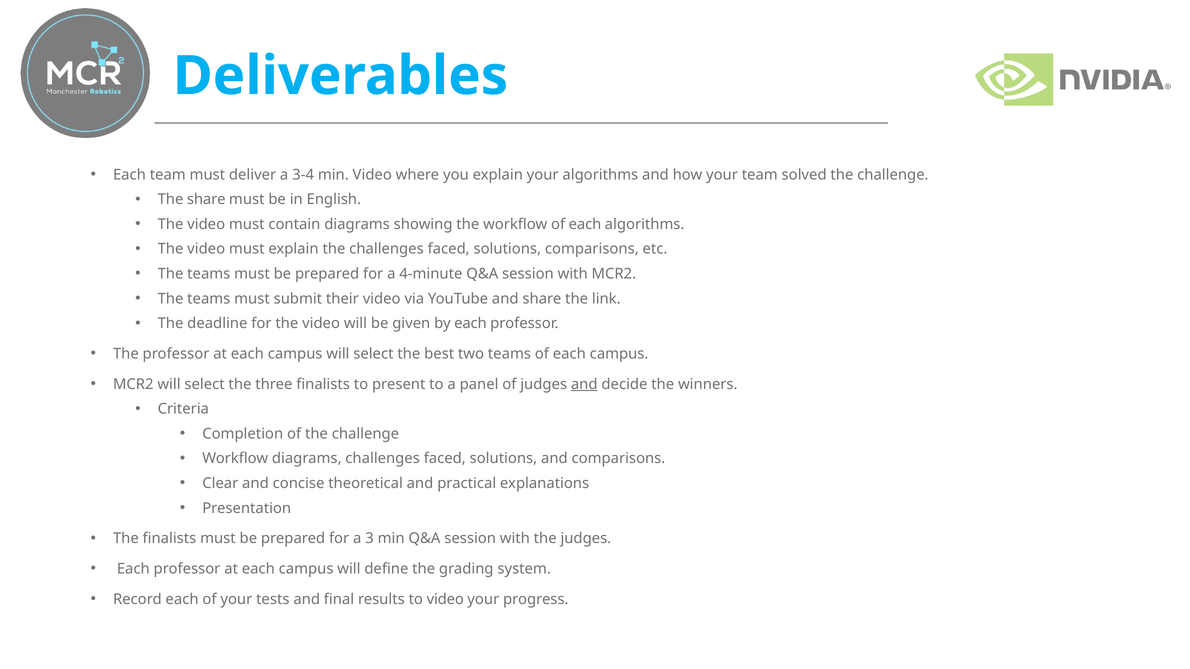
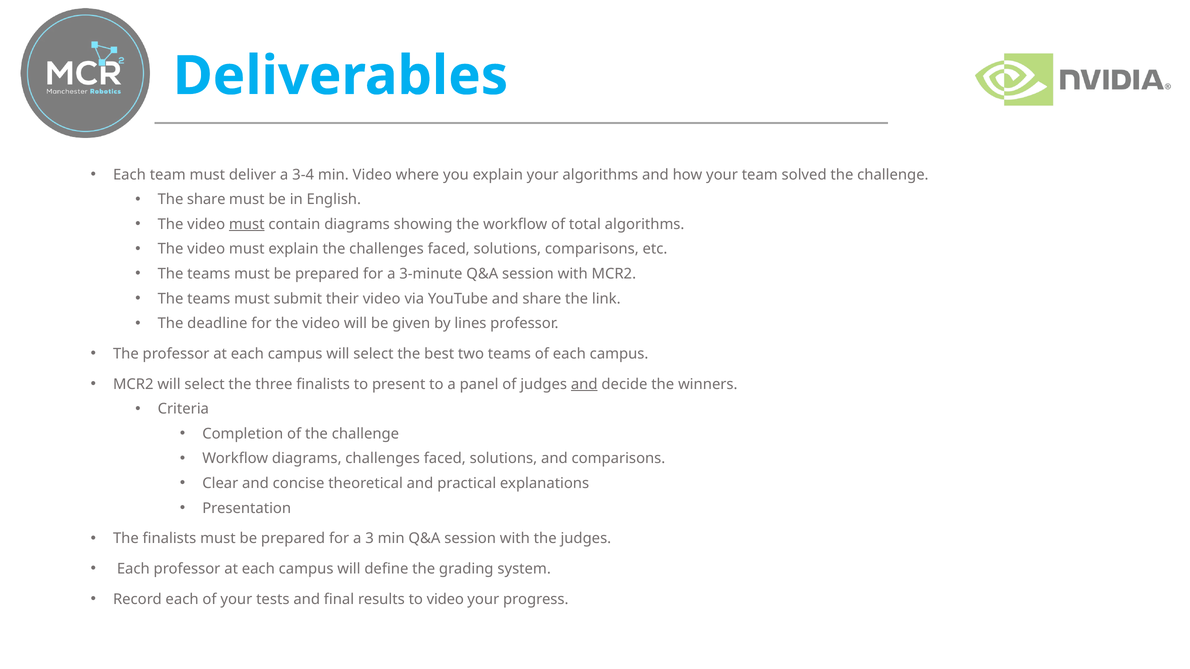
must at (247, 224) underline: none -> present
workflow of each: each -> total
4-minute: 4-minute -> 3-minute
by each: each -> lines
